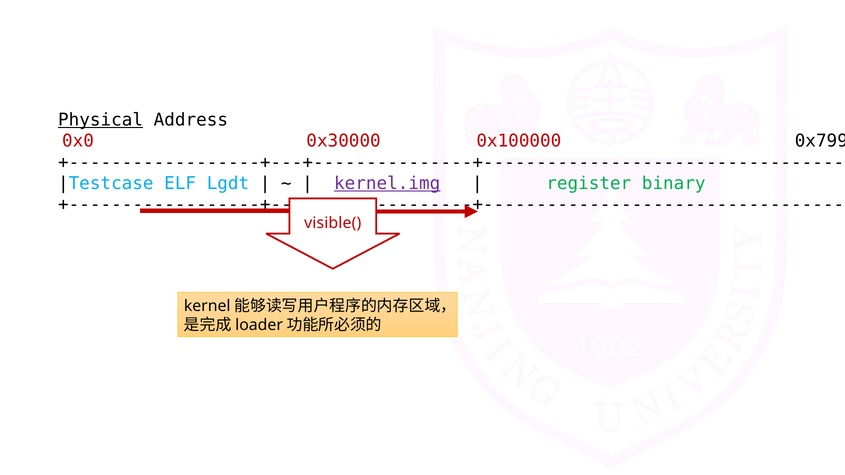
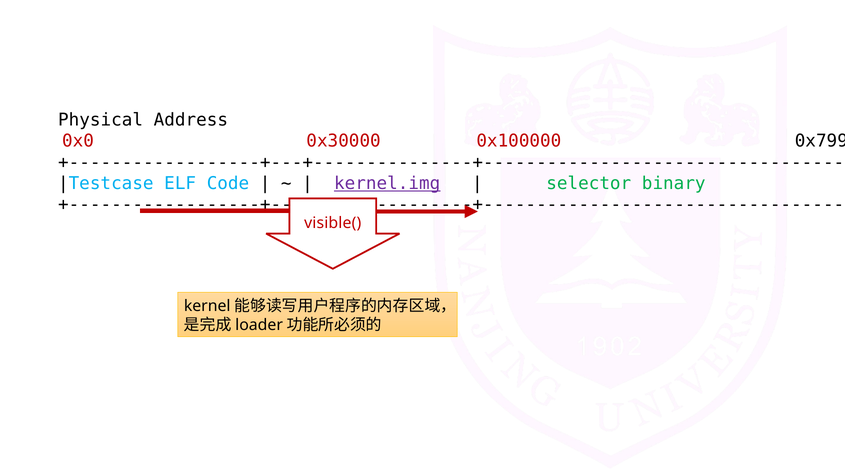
Physical underline: present -> none
Lgdt: Lgdt -> Code
register: register -> selector
